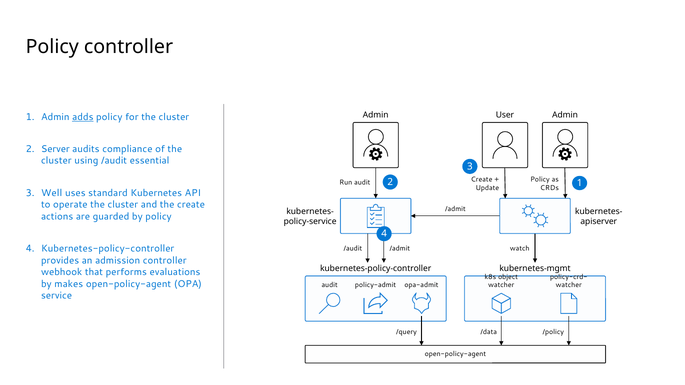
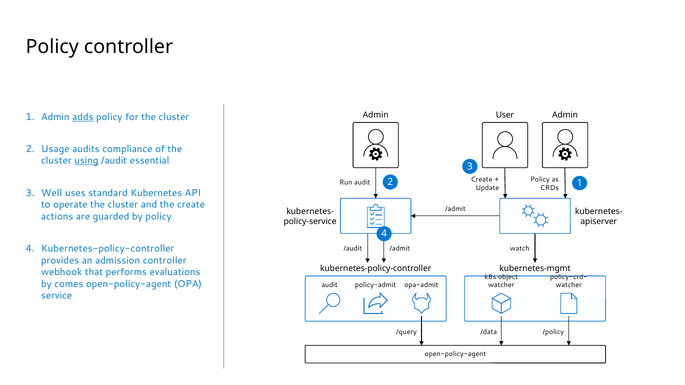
Server: Server -> Usage
using underline: none -> present
makes: makes -> comes
